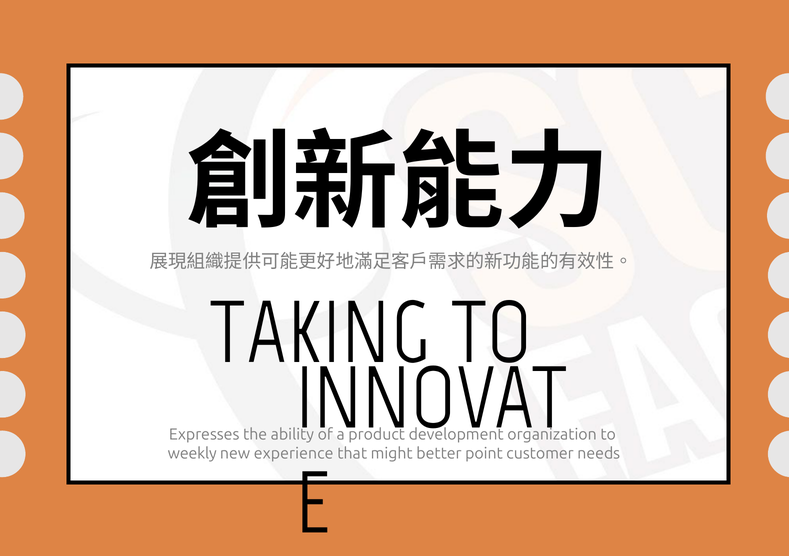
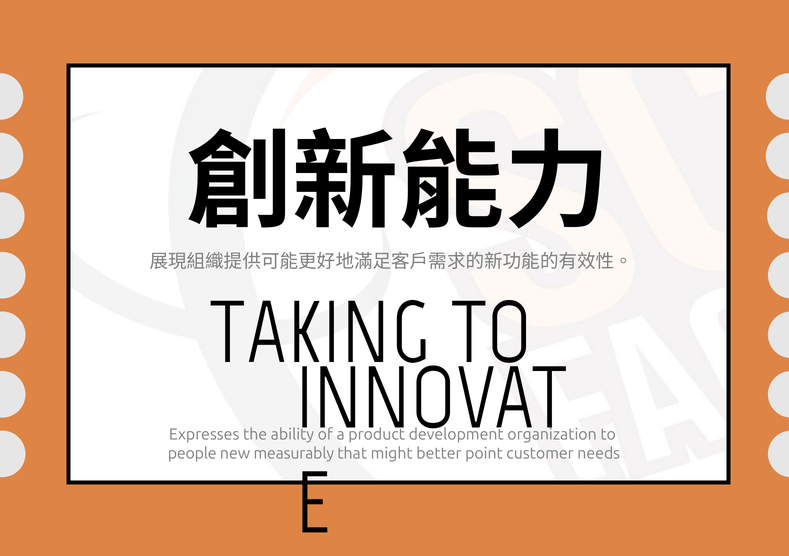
weekly: weekly -> people
experience: experience -> measurably
